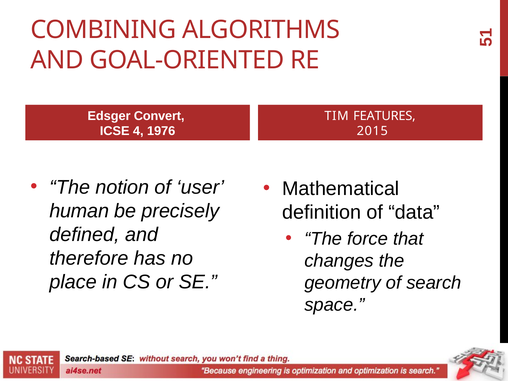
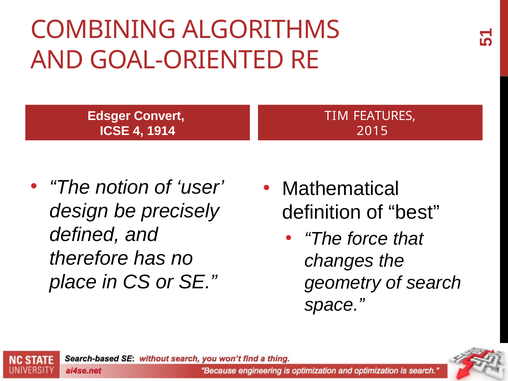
1976: 1976 -> 1914
human: human -> design
data: data -> best
